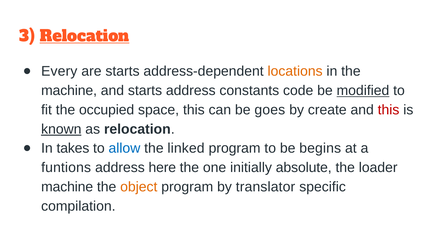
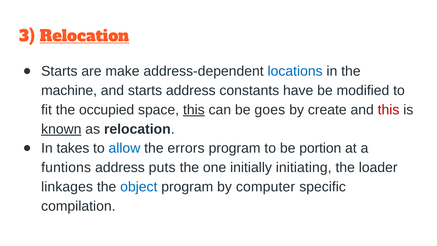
Every at (59, 71): Every -> Starts
are starts: starts -> make
locations colour: orange -> blue
code: code -> have
modified underline: present -> none
this at (194, 110) underline: none -> present
linked: linked -> errors
begins: begins -> portion
here: here -> puts
absolute: absolute -> initiating
machine at (67, 187): machine -> linkages
object colour: orange -> blue
translator: translator -> computer
